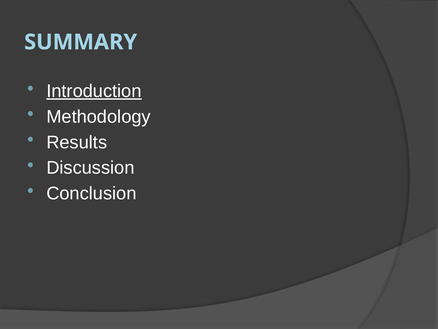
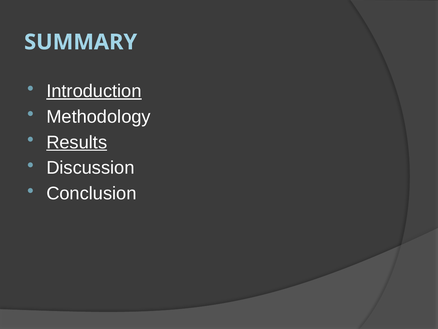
Results underline: none -> present
